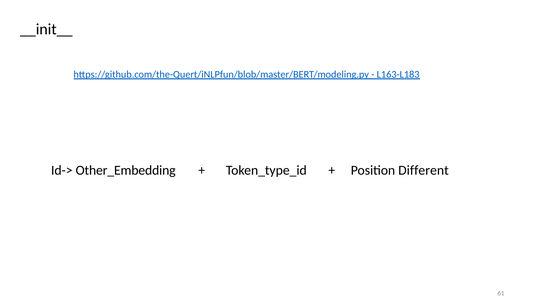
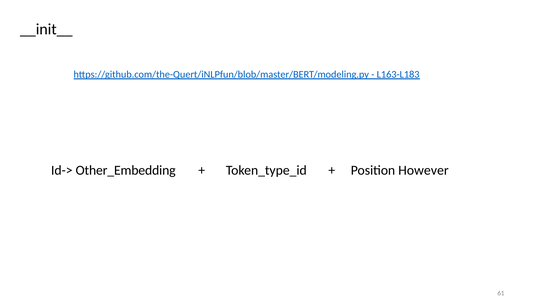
Different: Different -> However
